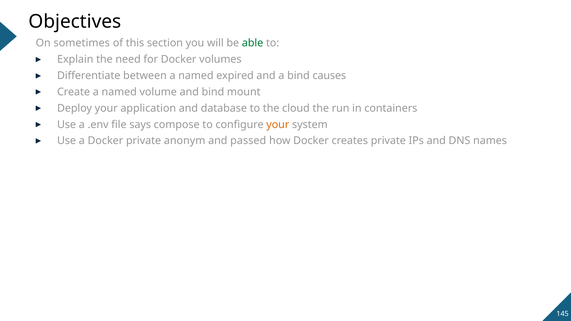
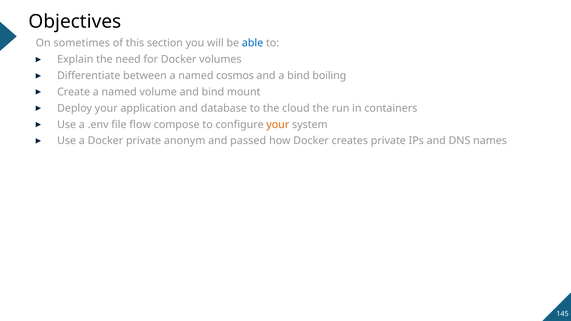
able colour: green -> blue
expired: expired -> cosmos
causes: causes -> boiling
says: says -> flow
